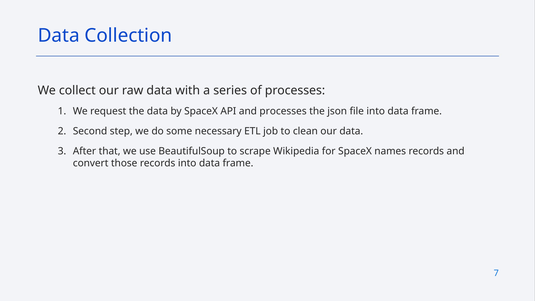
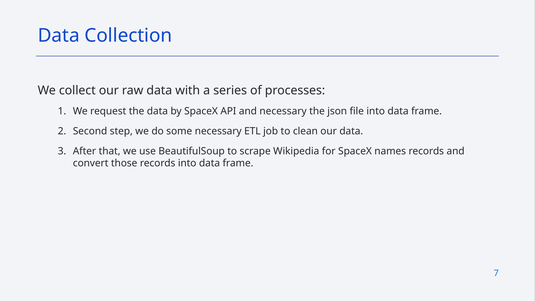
and processes: processes -> necessary
